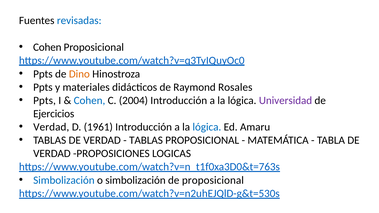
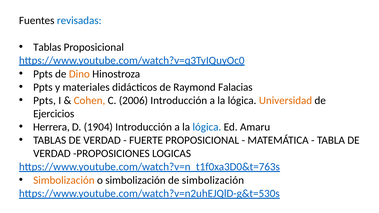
Cohen at (47, 47): Cohen -> Tablas
Rosales: Rosales -> Falacias
Cohen at (89, 100) colour: blue -> orange
2004: 2004 -> 2006
Universidad colour: purple -> orange
Verdad at (51, 127): Verdad -> Herrera
1961: 1961 -> 1904
TABLAS at (146, 140): TABLAS -> FUERTE
Simbolización at (64, 180) colour: blue -> orange
de proposicional: proposicional -> simbolización
